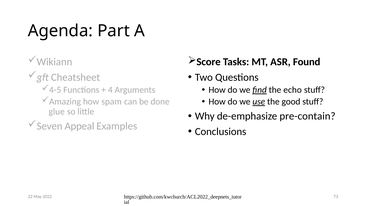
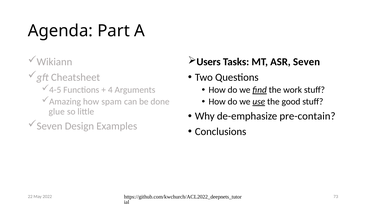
Score: Score -> Users
ASR Found: Found -> Seven
echo: echo -> work
Appeal: Appeal -> Design
